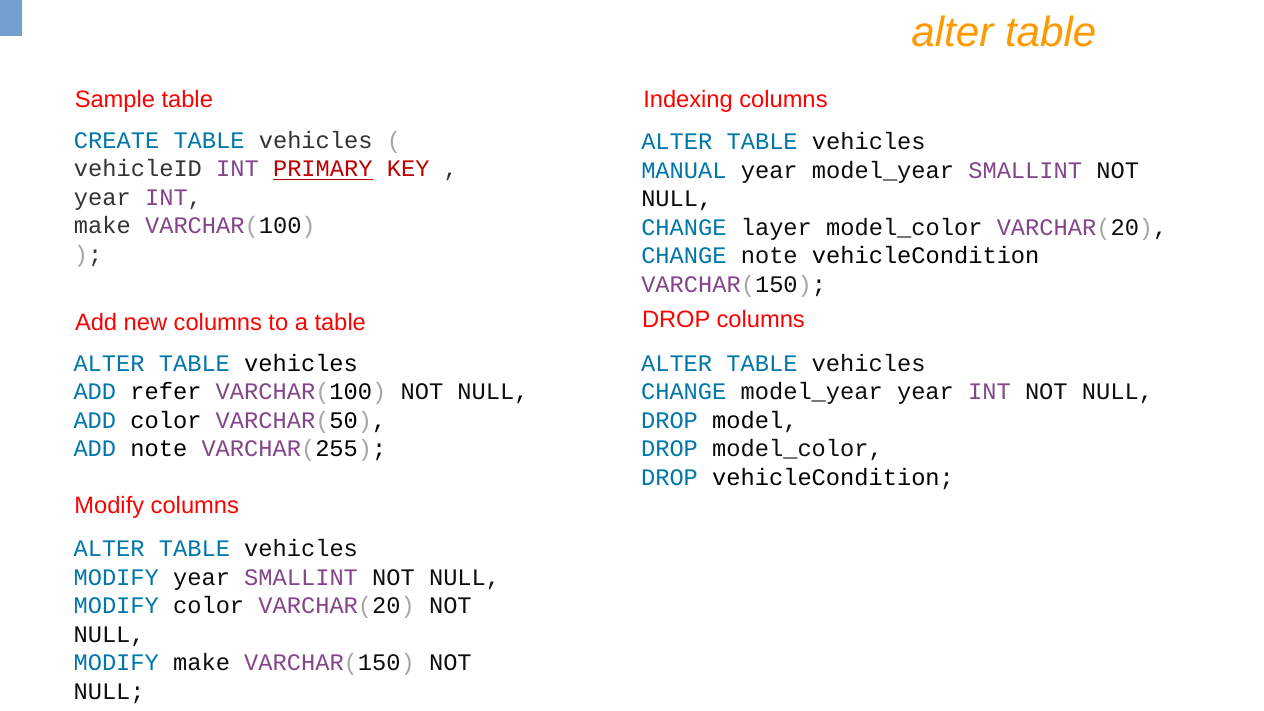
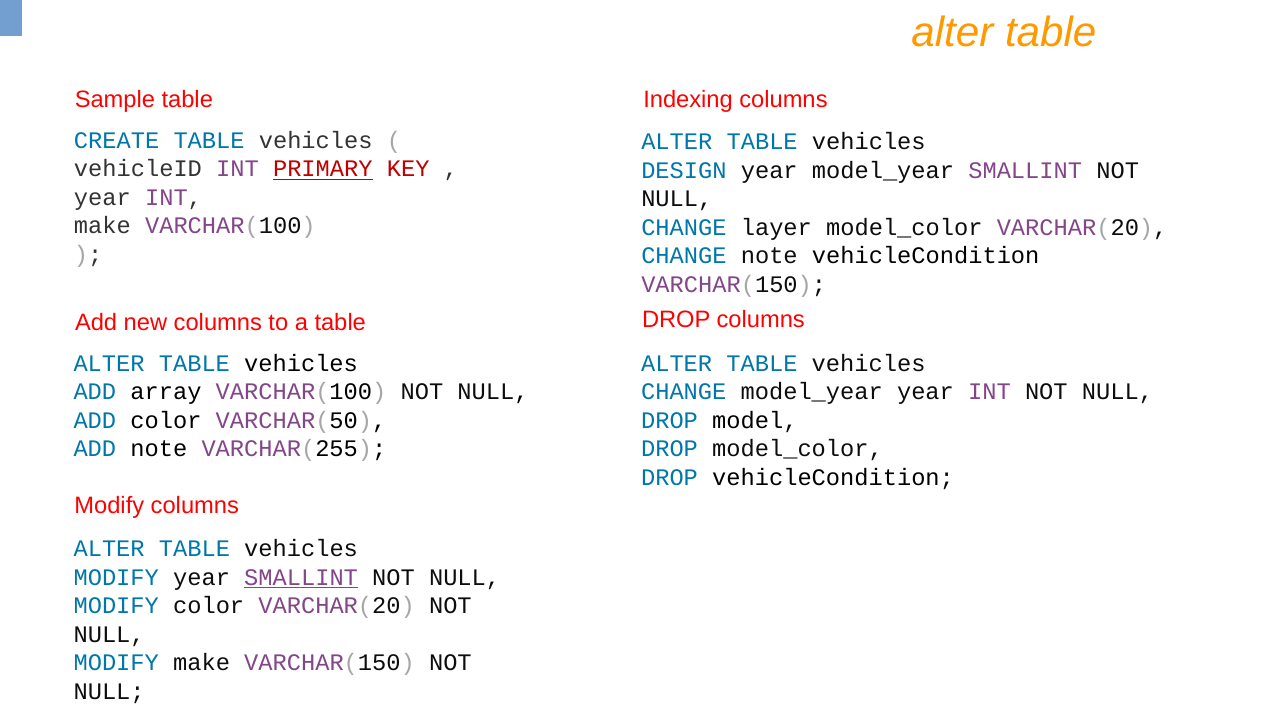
MANUAL: MANUAL -> DESIGN
refer: refer -> array
SMALLINT at (301, 578) underline: none -> present
